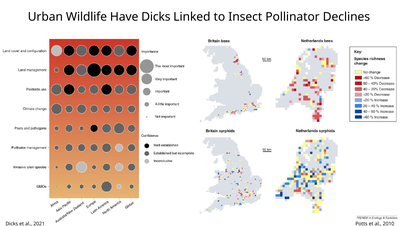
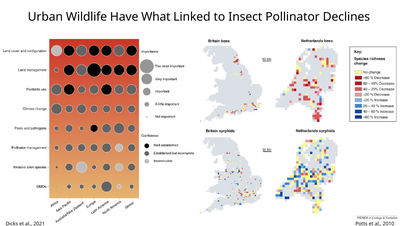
Have Dicks: Dicks -> What
